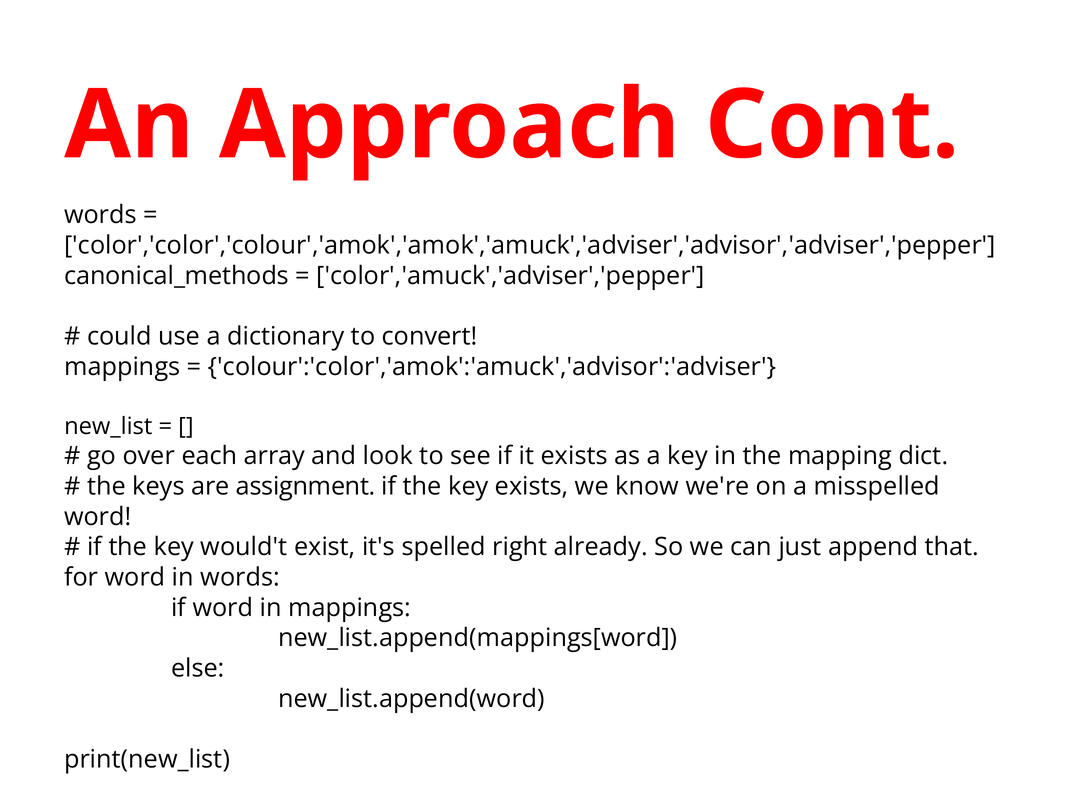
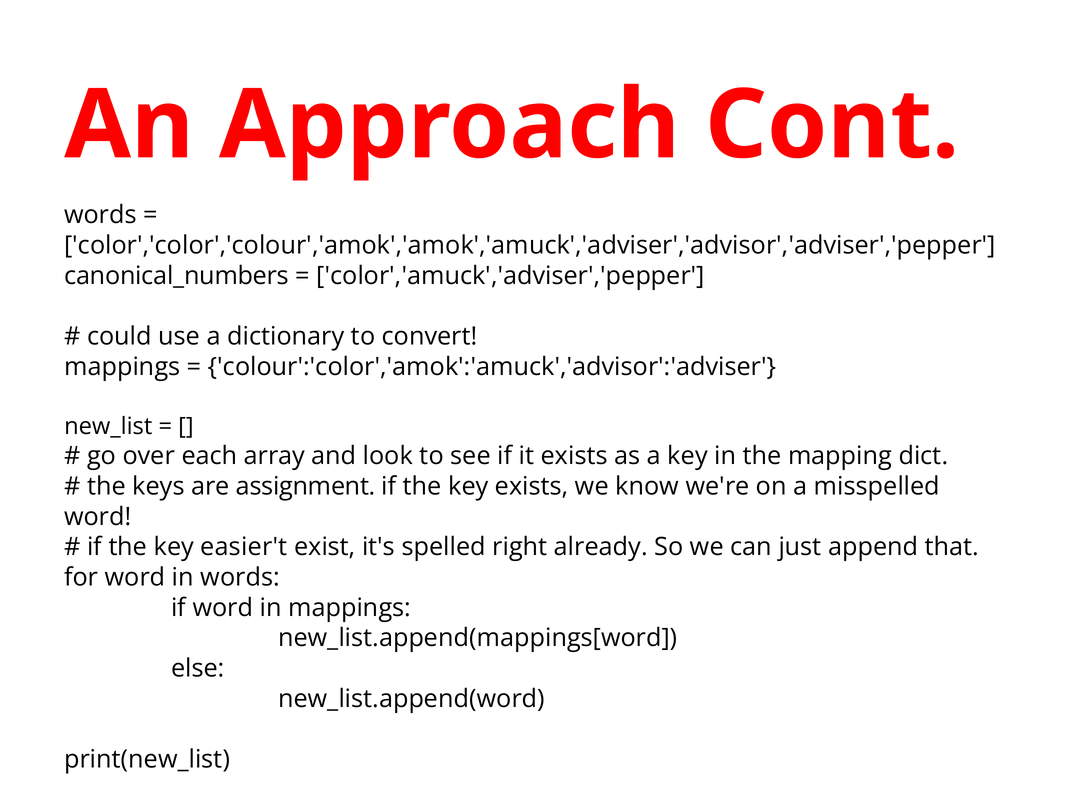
canonical_methods: canonical_methods -> canonical_numbers
would't: would't -> easier't
